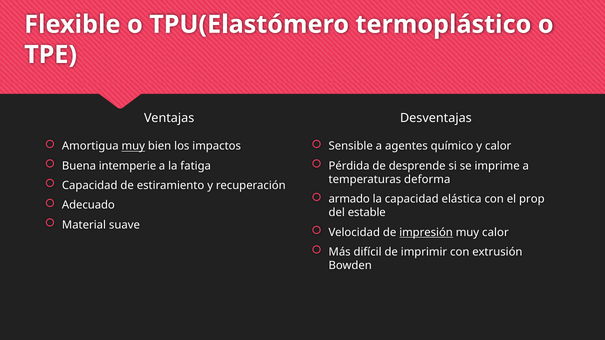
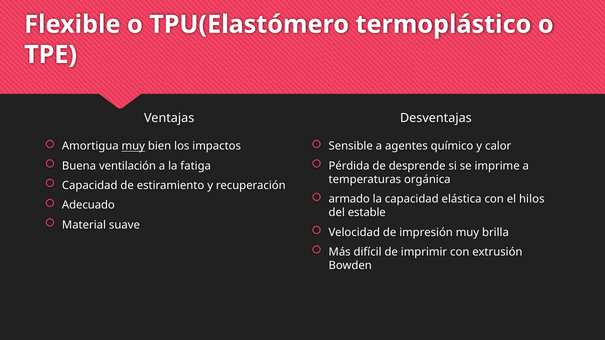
intemperie: intemperie -> ventilación
deforma: deforma -> orgánica
prop: prop -> hilos
impresión underline: present -> none
muy calor: calor -> brilla
